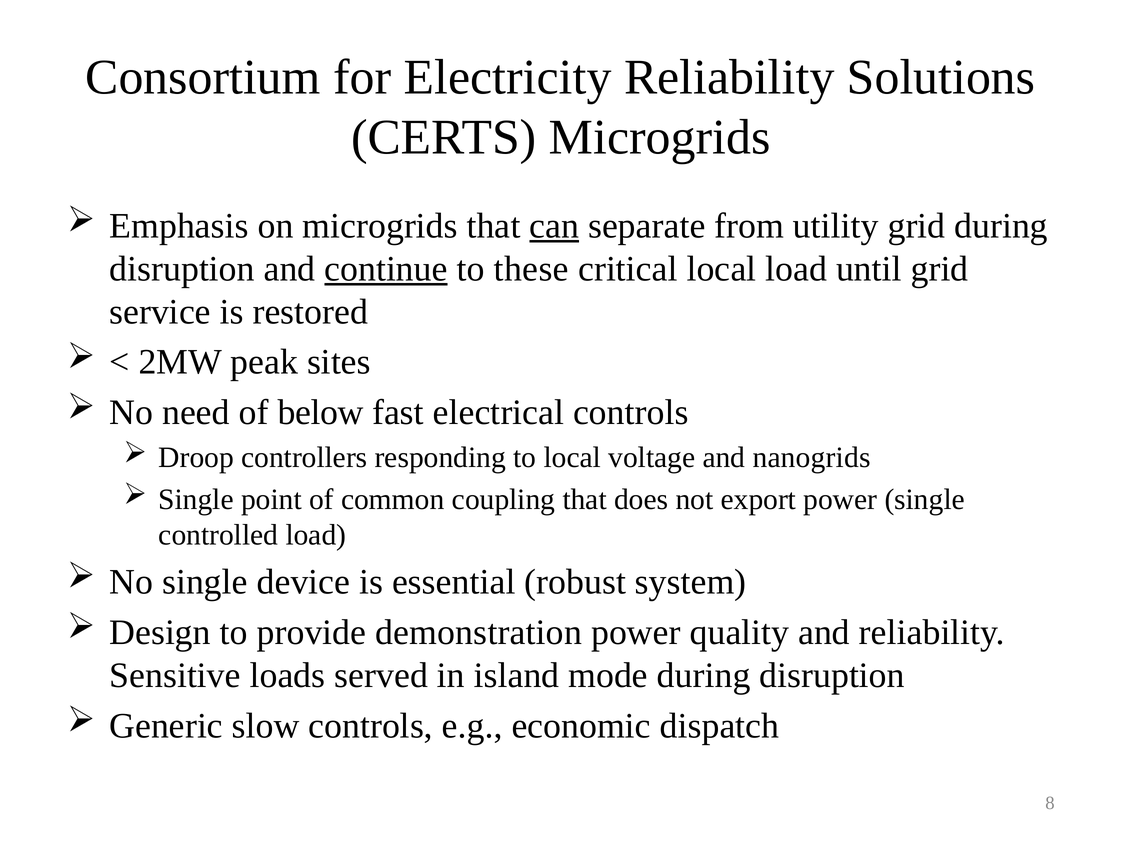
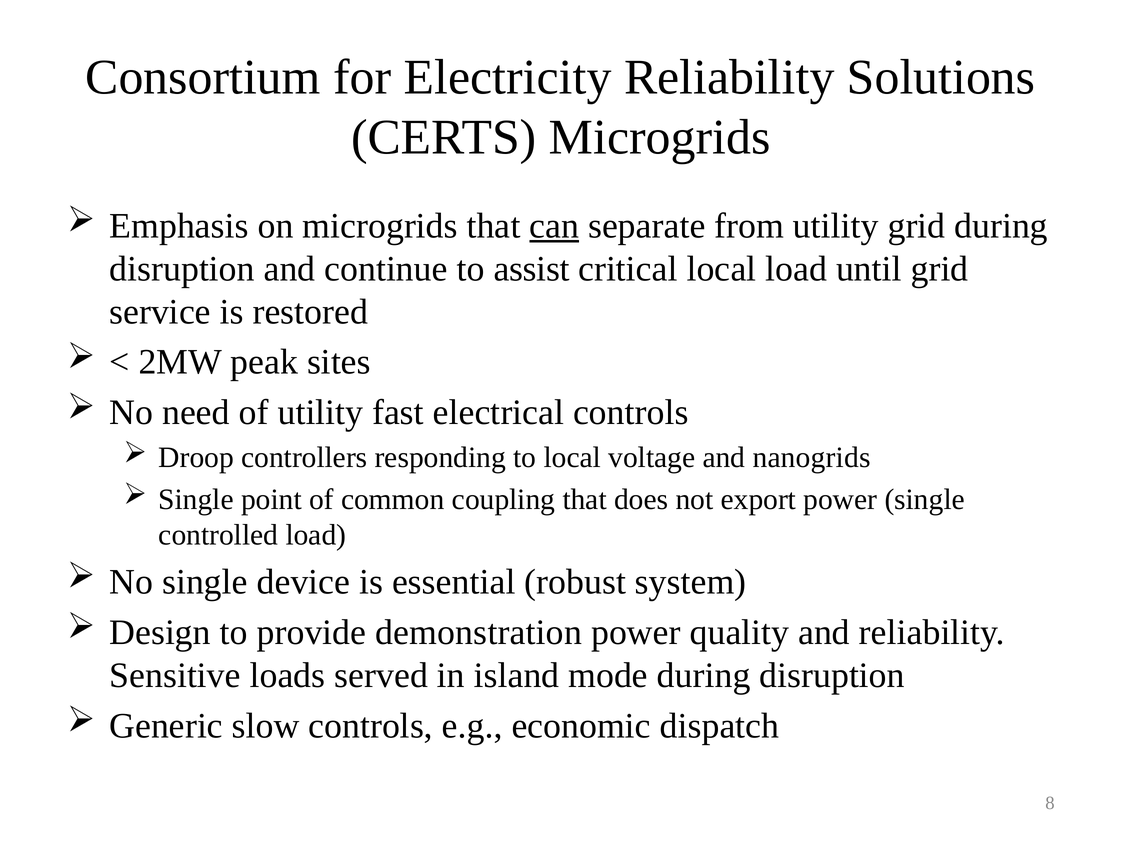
continue underline: present -> none
these: these -> assist
of below: below -> utility
